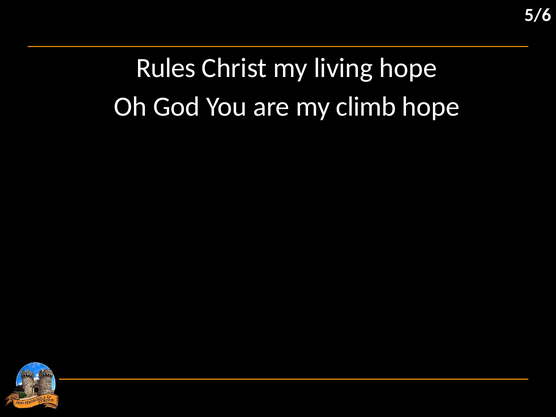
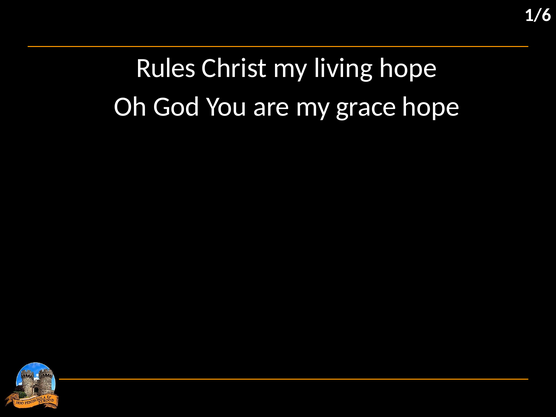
5/6: 5/6 -> 1/6
climb: climb -> grace
